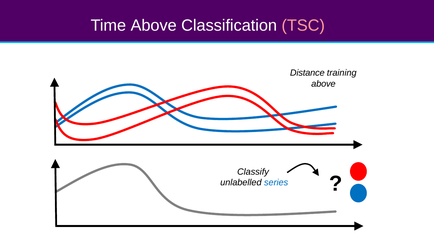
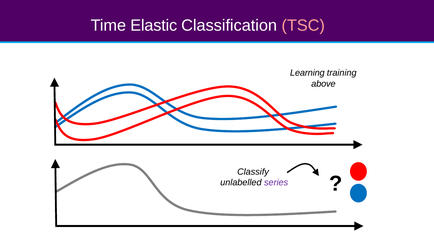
Time Above: Above -> Elastic
Distance: Distance -> Learning
series colour: blue -> purple
